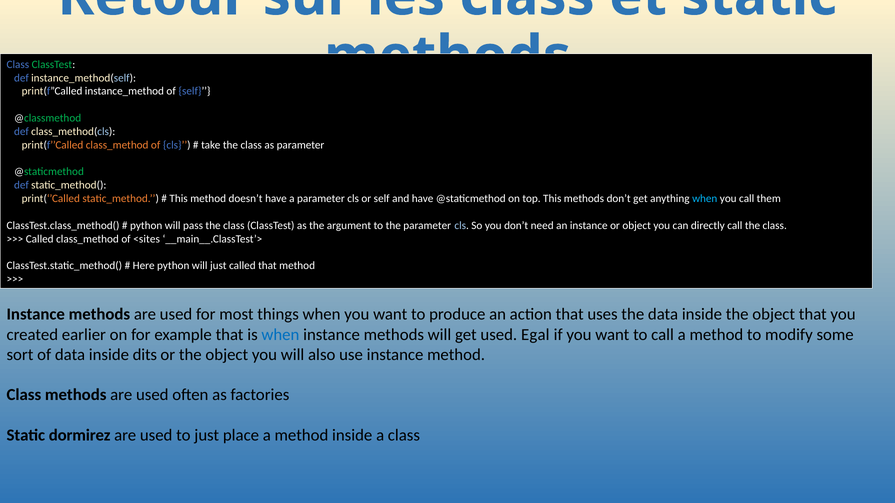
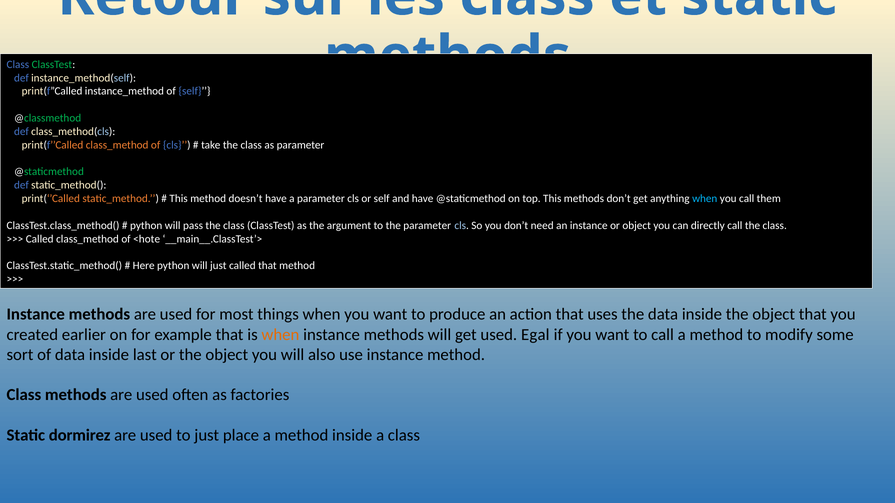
<sites: <sites -> <hote
when at (280, 335) colour: blue -> orange
dits: dits -> last
